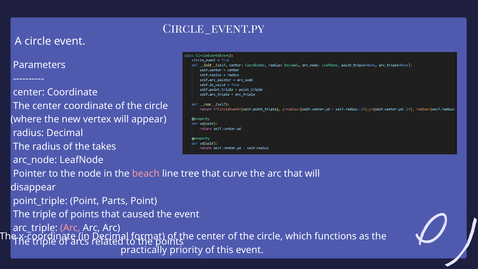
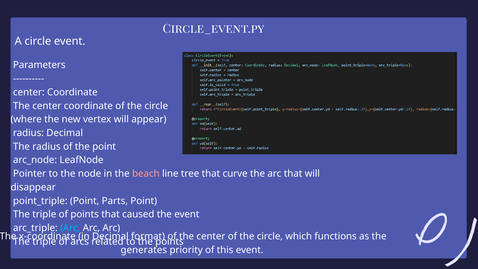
the takes: takes -> point
Arc at (70, 228) colour: pink -> light blue
practically: practically -> generates
